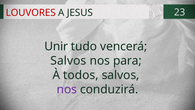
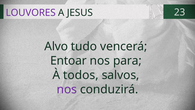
LOUVORES colour: red -> purple
Unir: Unir -> Alvo
Salvos at (68, 61): Salvos -> Entoar
